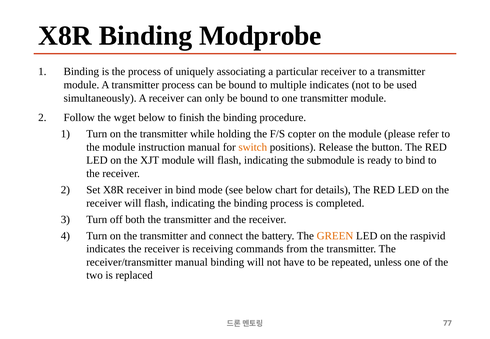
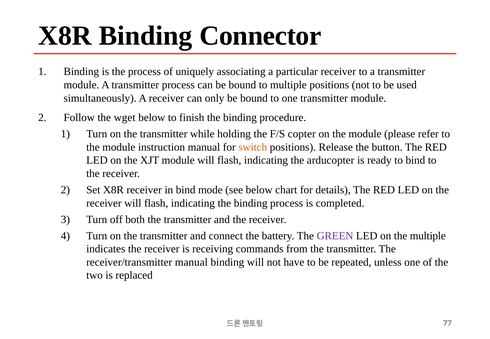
Modprobe: Modprobe -> Connector
multiple indicates: indicates -> positions
submodule: submodule -> arducopter
GREEN colour: orange -> purple
the raspivid: raspivid -> multiple
